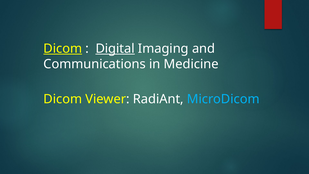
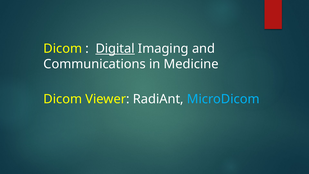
Dicom at (63, 49) underline: present -> none
